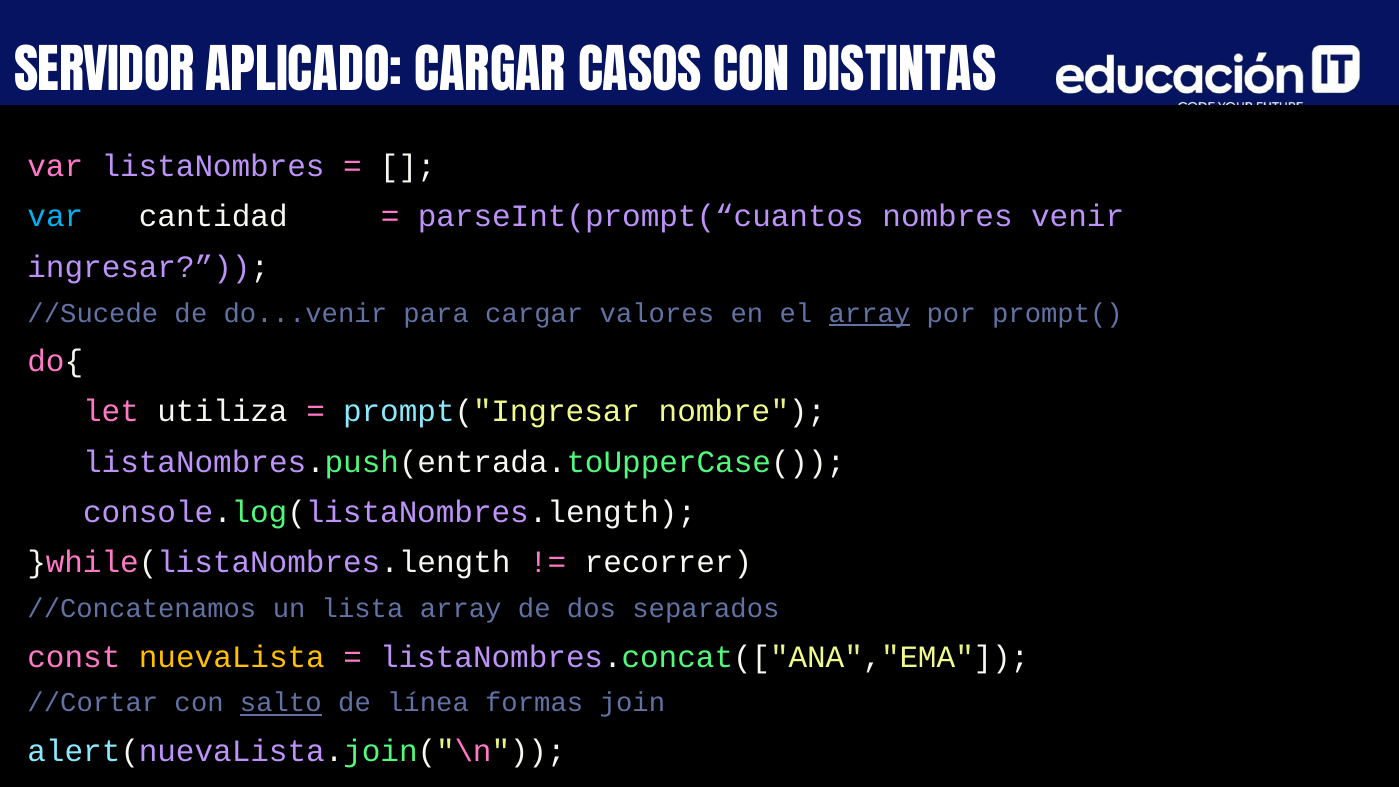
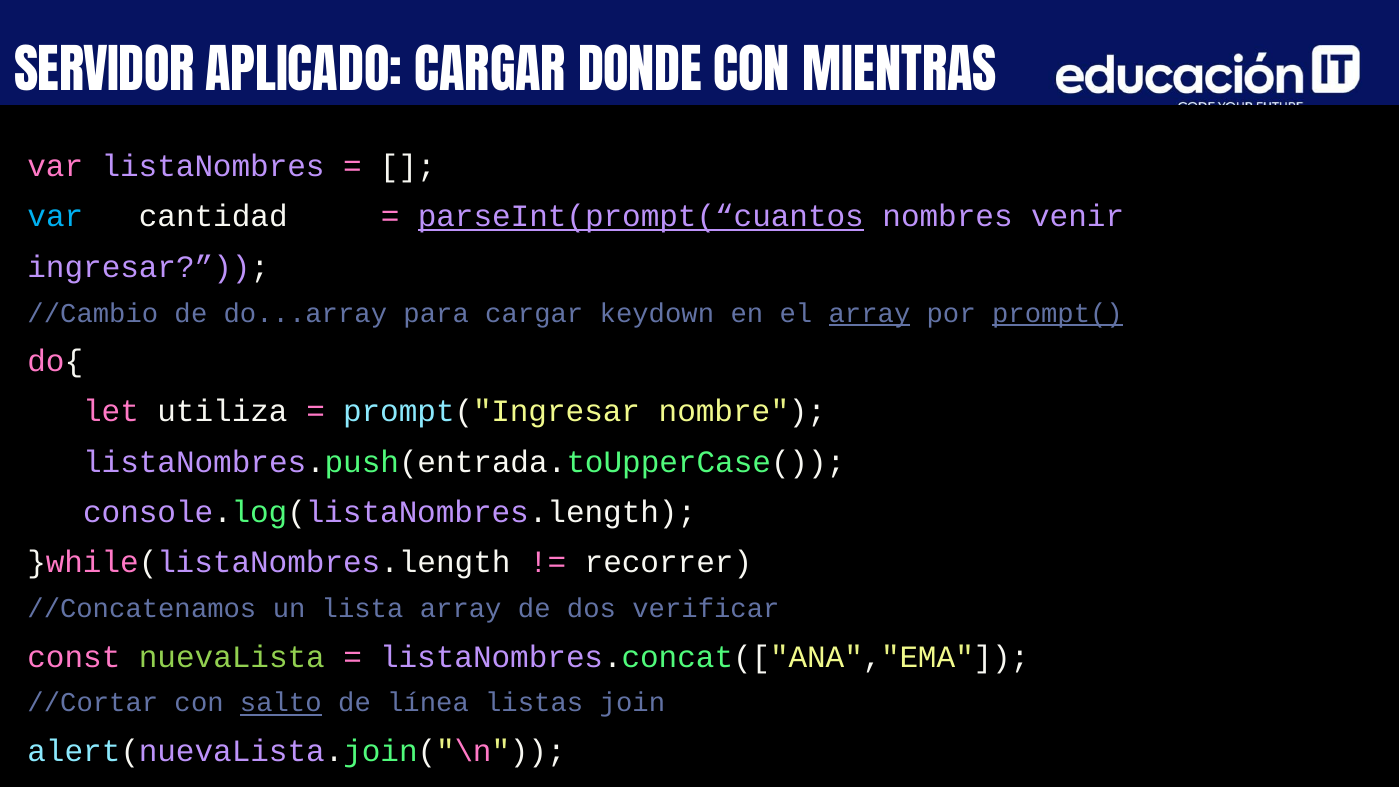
CASOS: CASOS -> DONDE
DISTINTAS: DISTINTAS -> MIENTRAS
parseInt(prompt(“cuantos underline: none -> present
//Sucede: //Sucede -> //Cambio
do...venir: do...venir -> do...array
valores: valores -> keydown
prompt( underline: none -> present
separados: separados -> verificar
nuevaLista colour: yellow -> light green
formas: formas -> listas
